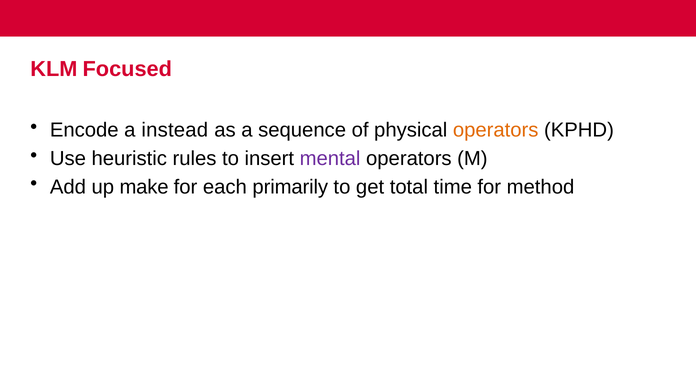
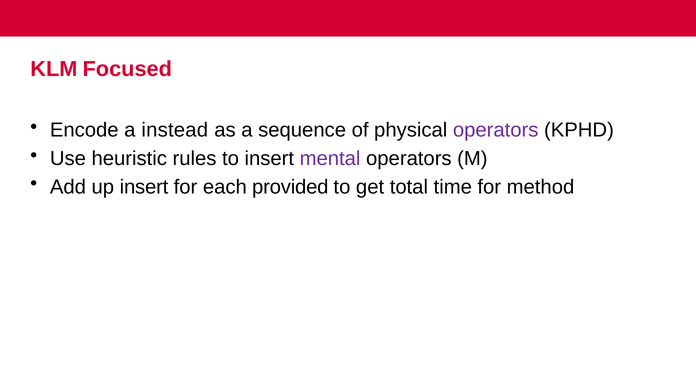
operators at (496, 130) colour: orange -> purple
up make: make -> insert
primarily: primarily -> provided
